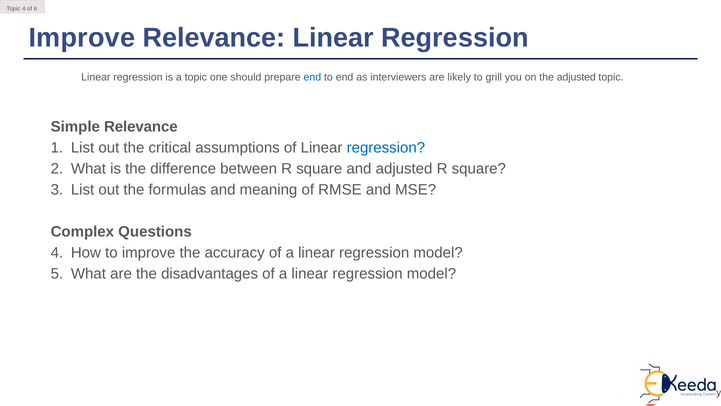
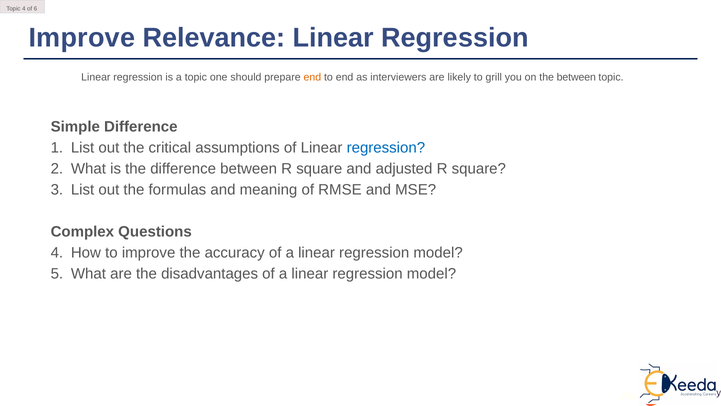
end at (312, 77) colour: blue -> orange
the adjusted: adjusted -> between
Simple Relevance: Relevance -> Difference
